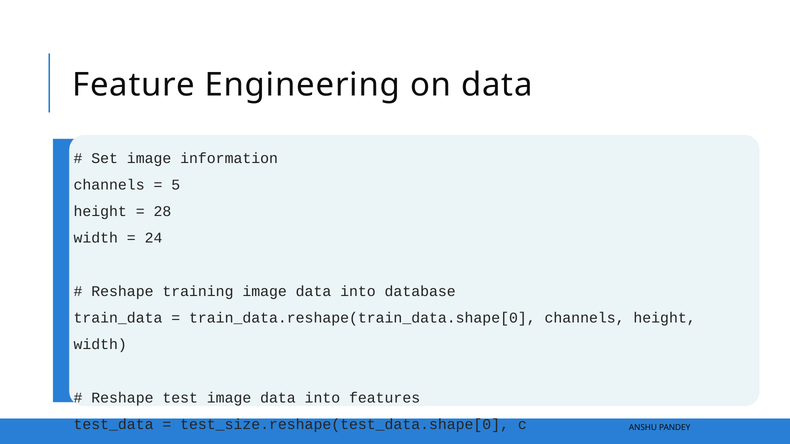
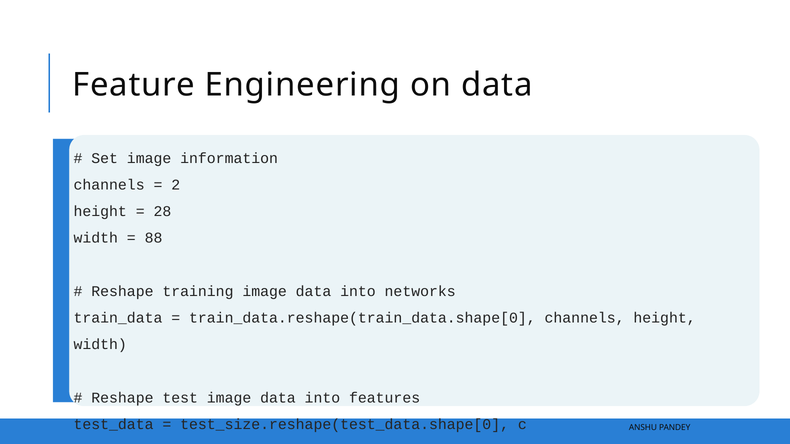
5: 5 -> 2
24: 24 -> 88
database: database -> networks
